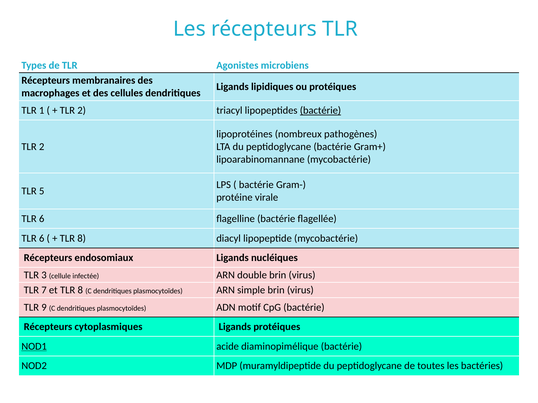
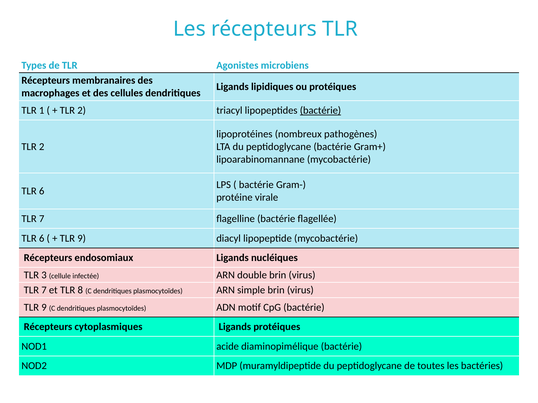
5 at (42, 191): 5 -> 6
6 at (42, 219): 6 -> 7
8 at (82, 239): 8 -> 9
NOD1 underline: present -> none
